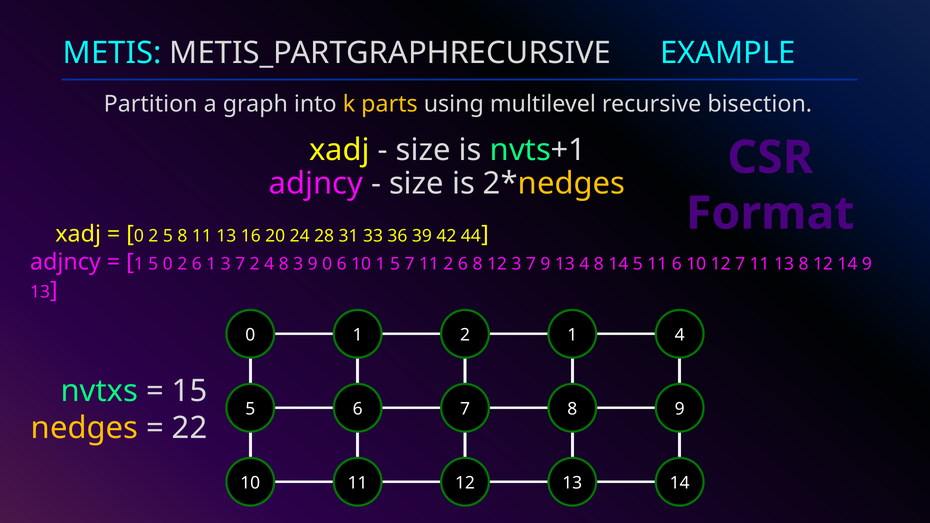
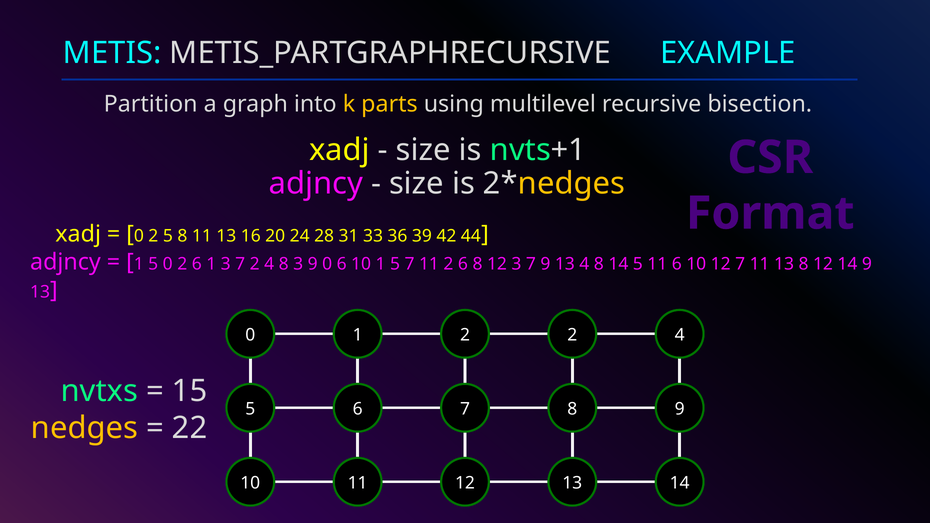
2 1: 1 -> 2
